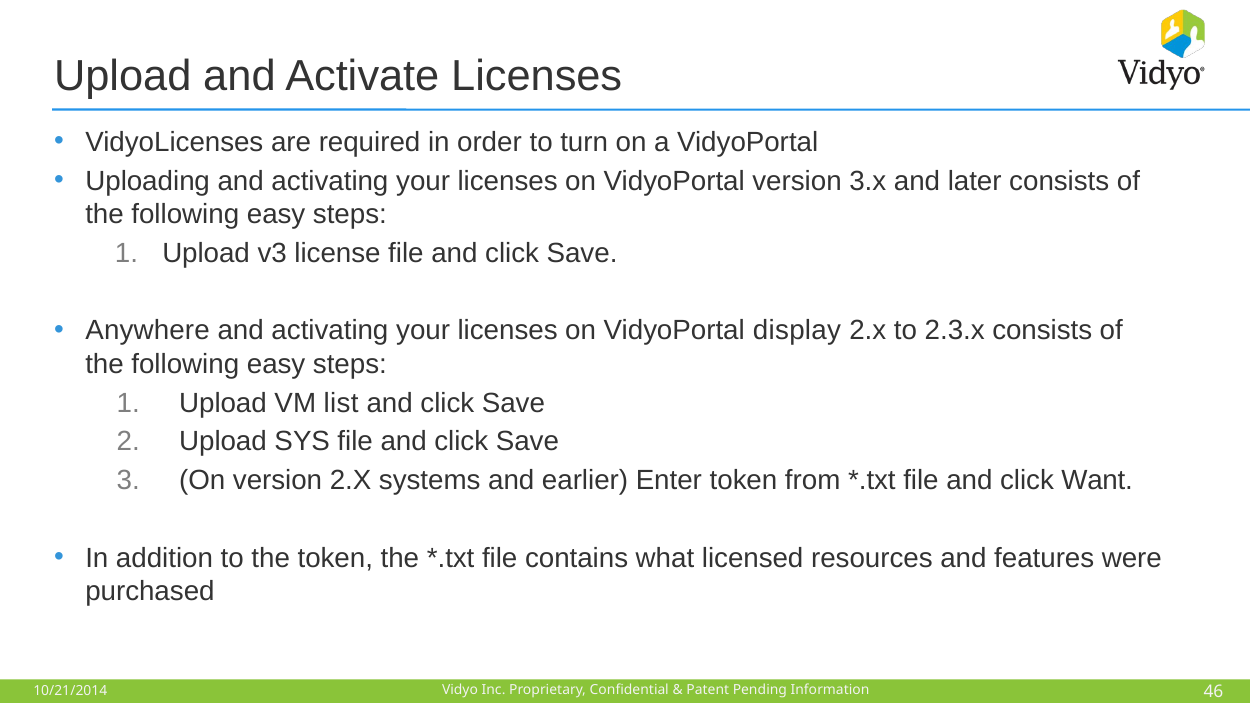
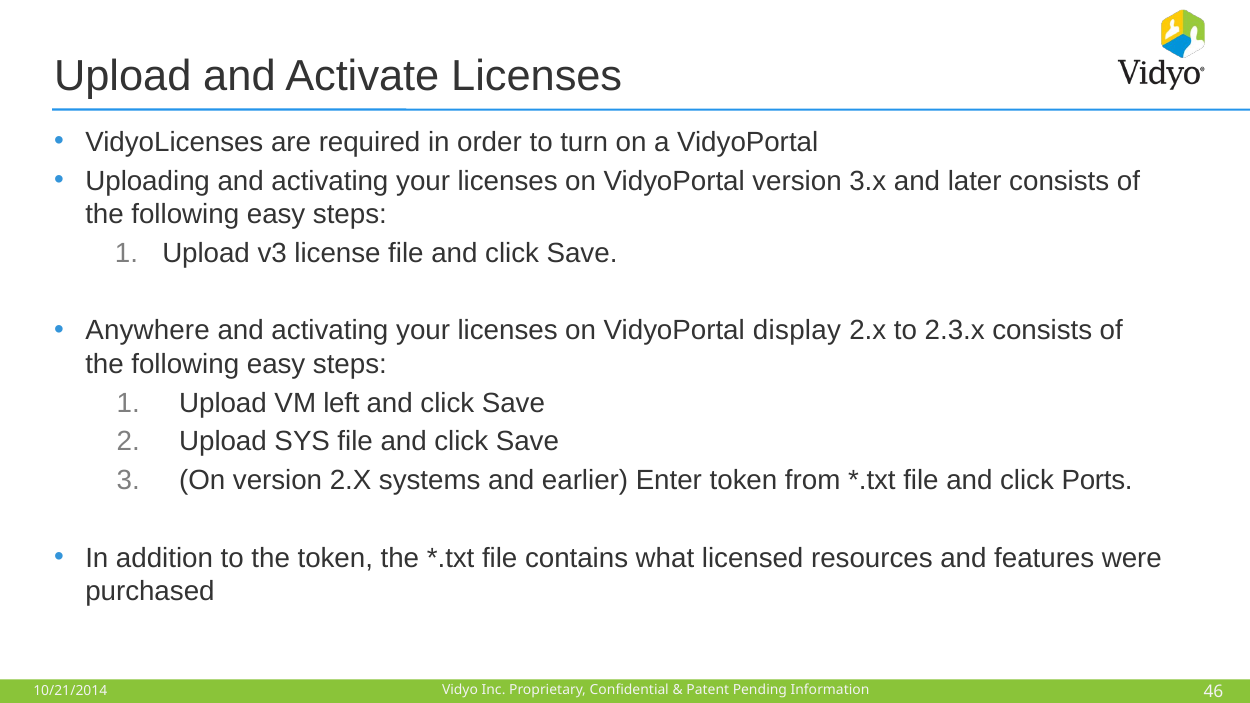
list: list -> left
Want: Want -> Ports
